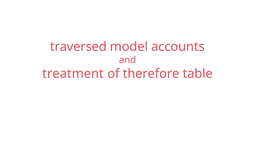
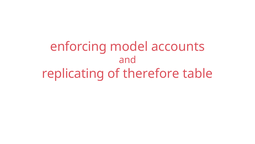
traversed: traversed -> enforcing
treatment: treatment -> replicating
